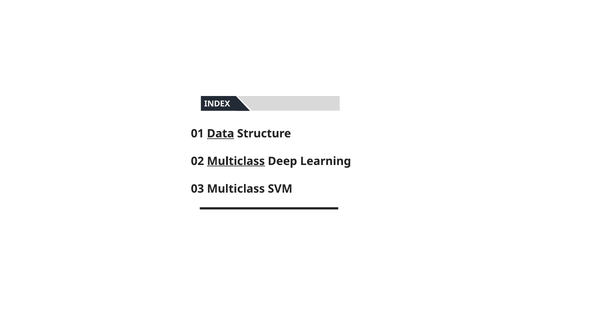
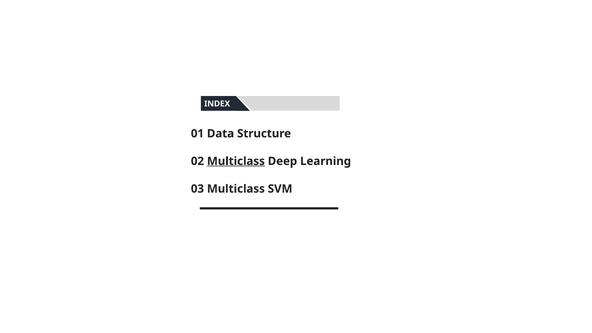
Data underline: present -> none
